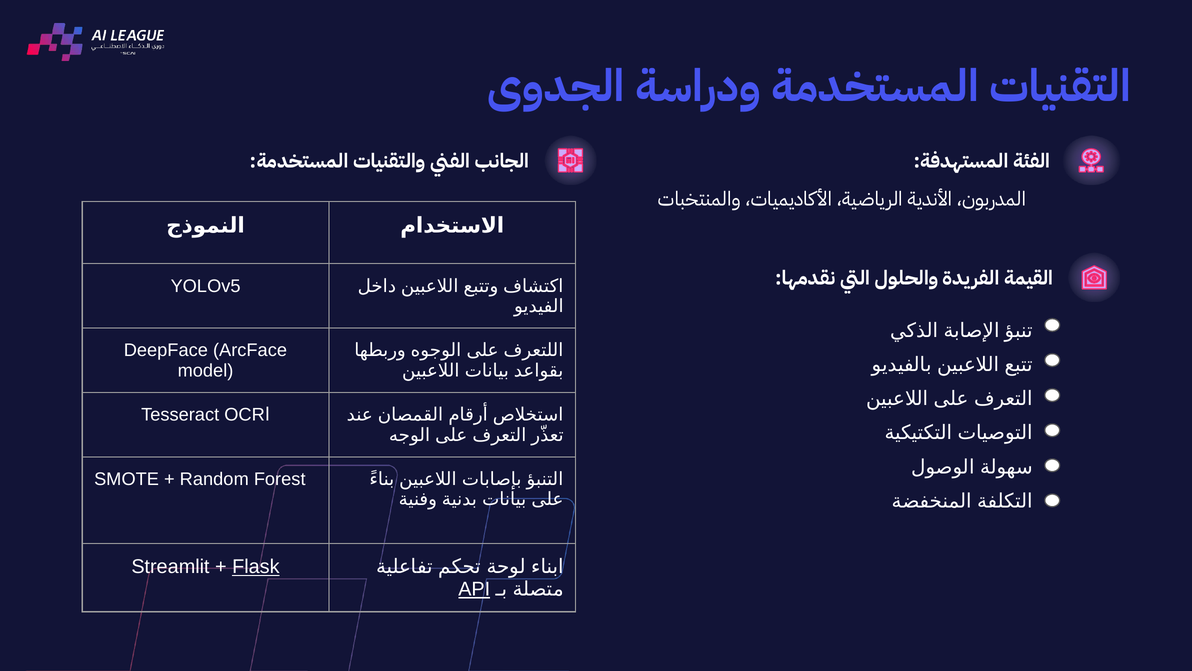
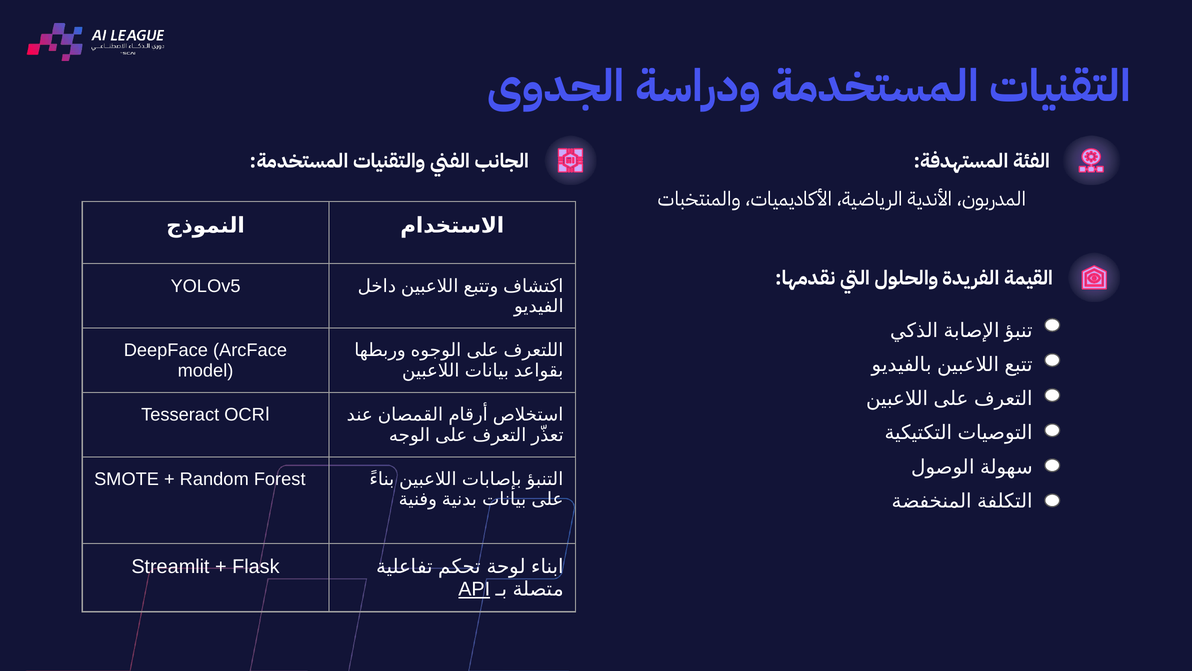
Flask underline: present -> none
